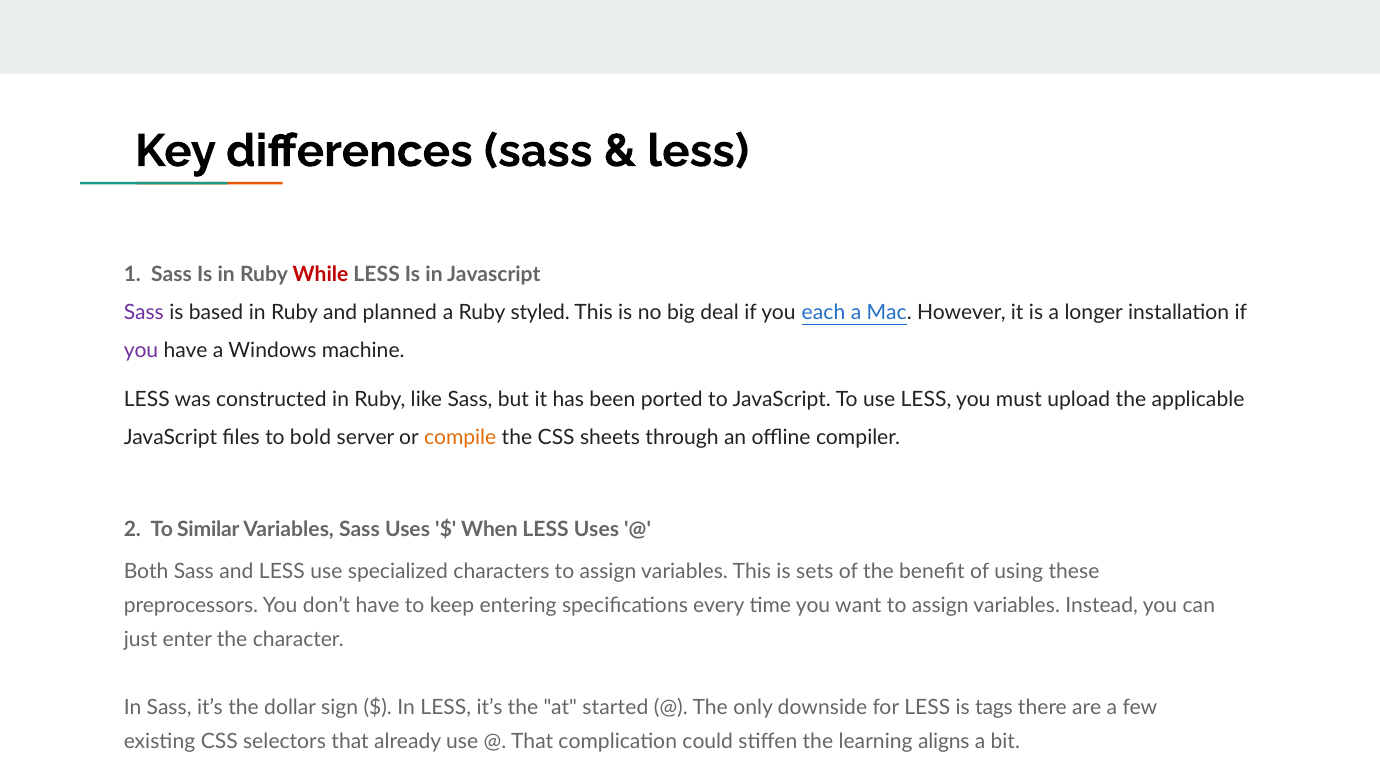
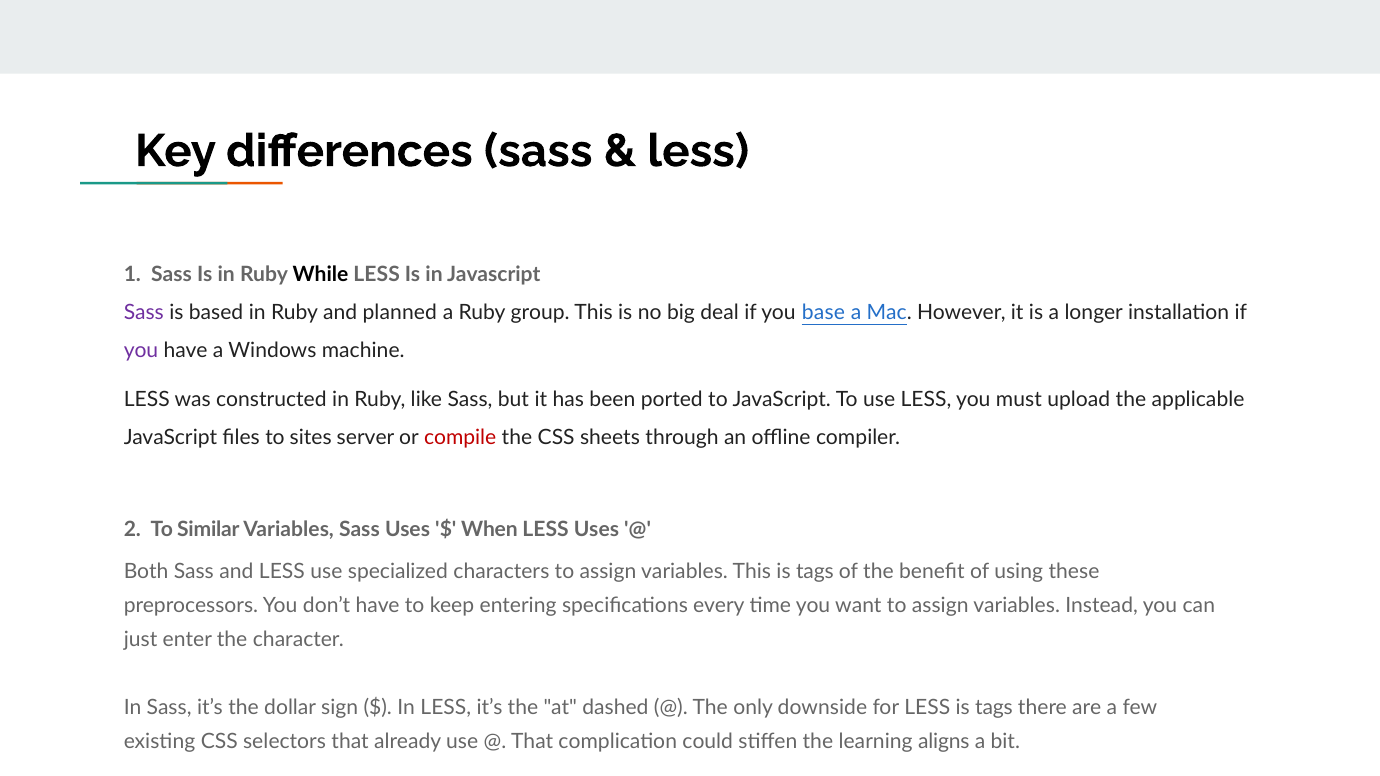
While colour: red -> black
styled: styled -> group
each: each -> base
bold: bold -> sites
compile colour: orange -> red
This is sets: sets -> tags
started: started -> dashed
